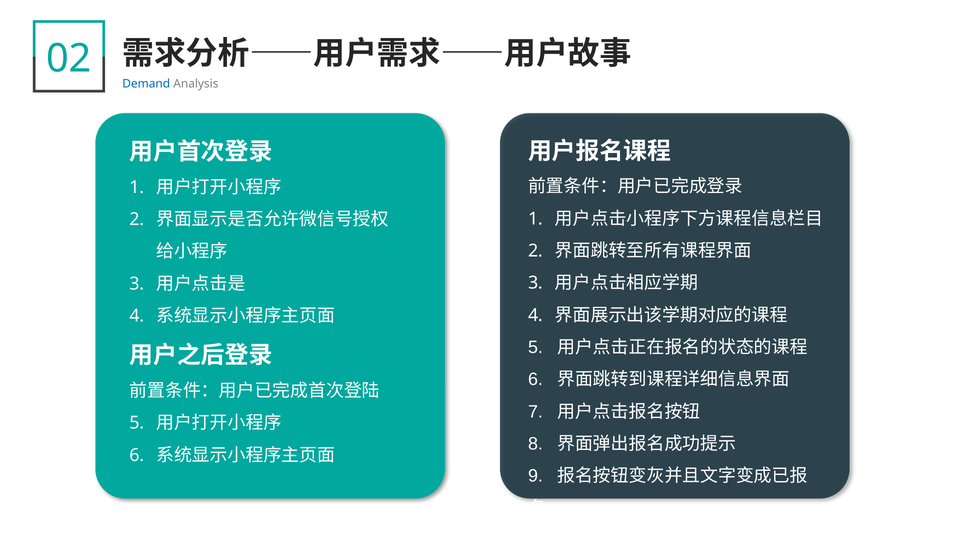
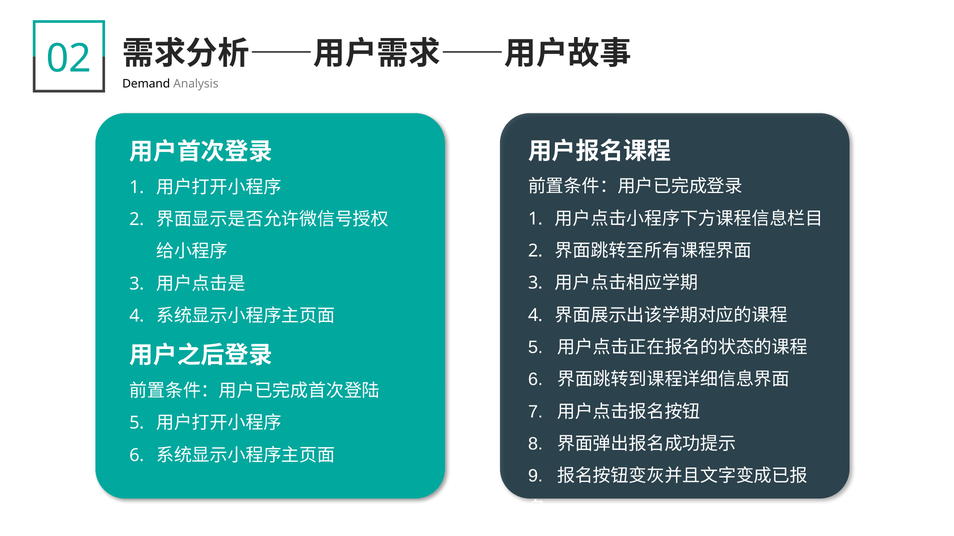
Demand colour: blue -> black
